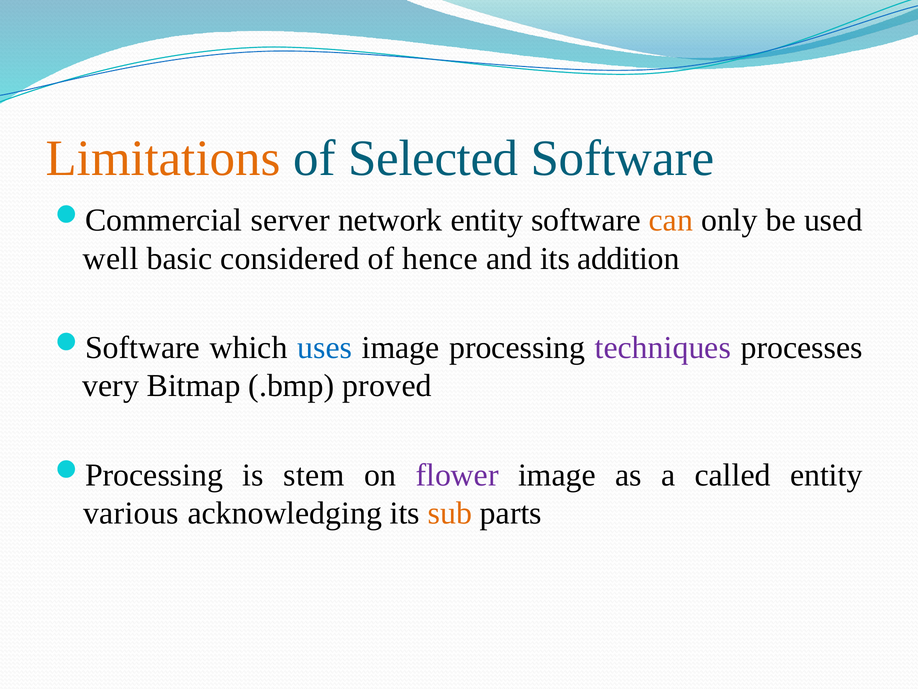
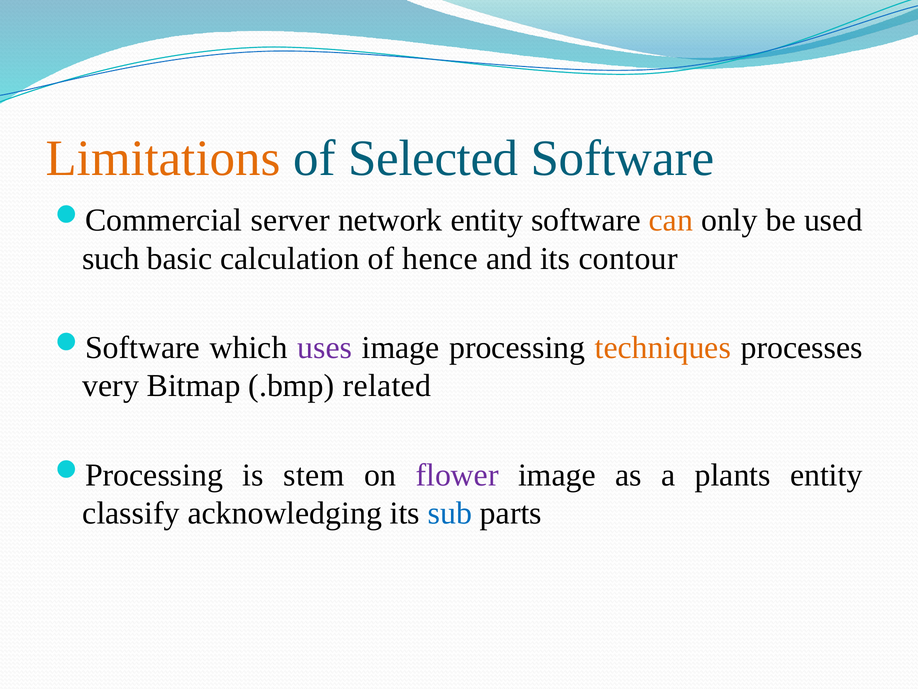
well: well -> such
considered: considered -> calculation
addition: addition -> contour
uses colour: blue -> purple
techniques colour: purple -> orange
proved: proved -> related
called: called -> plants
various: various -> classify
sub colour: orange -> blue
